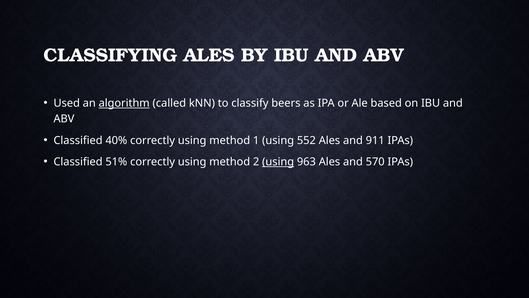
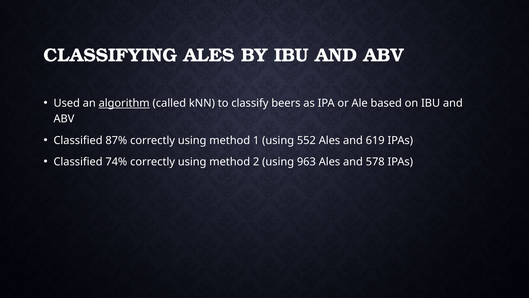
40%: 40% -> 87%
911: 911 -> 619
51%: 51% -> 74%
using at (278, 162) underline: present -> none
570: 570 -> 578
